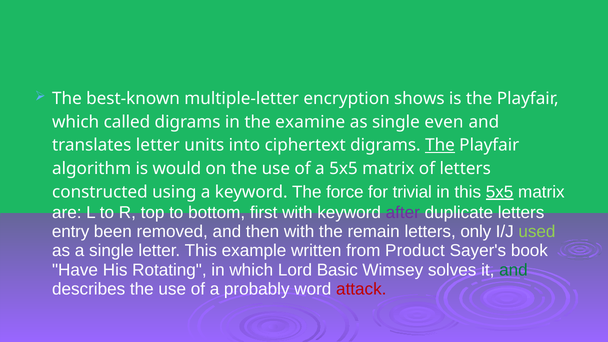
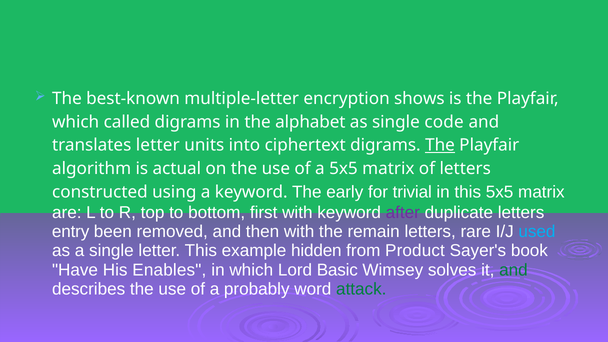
examine: examine -> alphabet
even: even -> code
would: would -> actual
force: force -> early
5x5 at (500, 192) underline: present -> none
only: only -> rare
used colour: light green -> light blue
written: written -> hidden
Rotating: Rotating -> Enables
attack colour: red -> green
